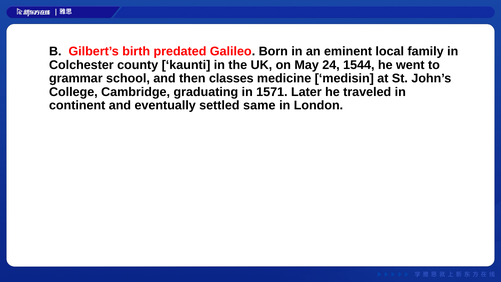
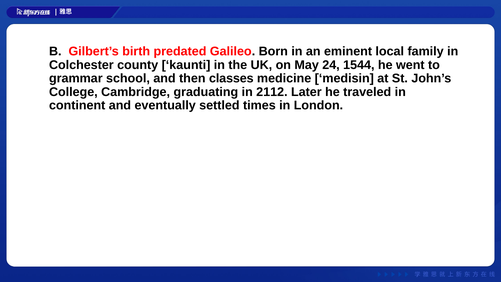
1571: 1571 -> 2112
same: same -> times
